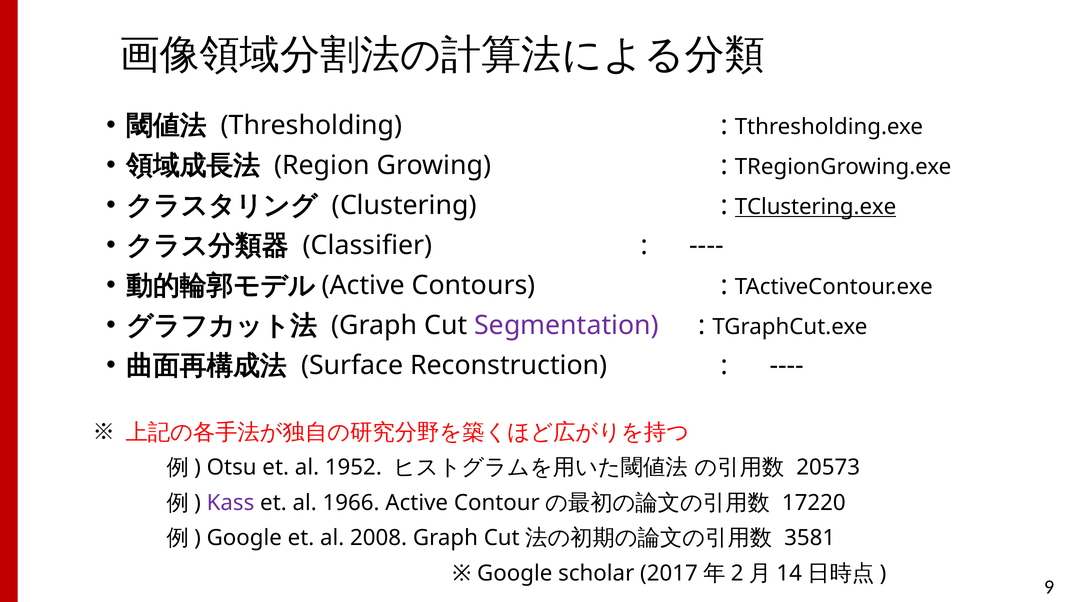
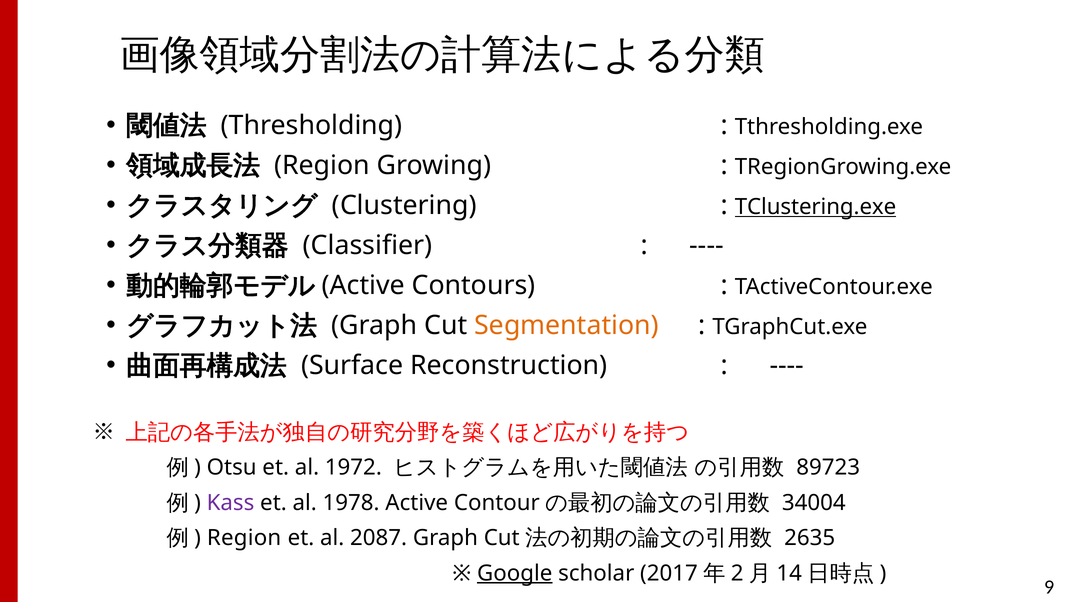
Segmentation colour: purple -> orange
1952: 1952 -> 1972
20573: 20573 -> 89723
1966: 1966 -> 1978
17220: 17220 -> 34004
Google at (244, 537): Google -> Region
2008: 2008 -> 2087
3581: 3581 -> 2635
Google at (515, 573) underline: none -> present
